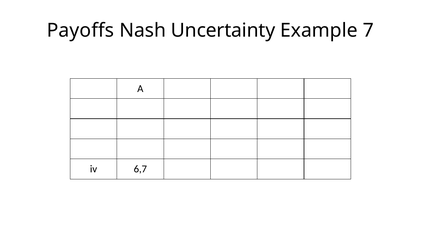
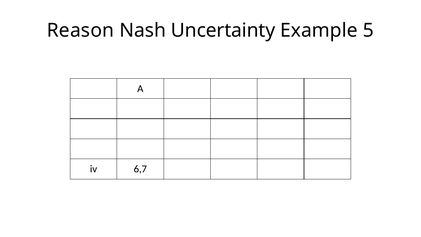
Payoffs: Payoffs -> Reason
7: 7 -> 5
